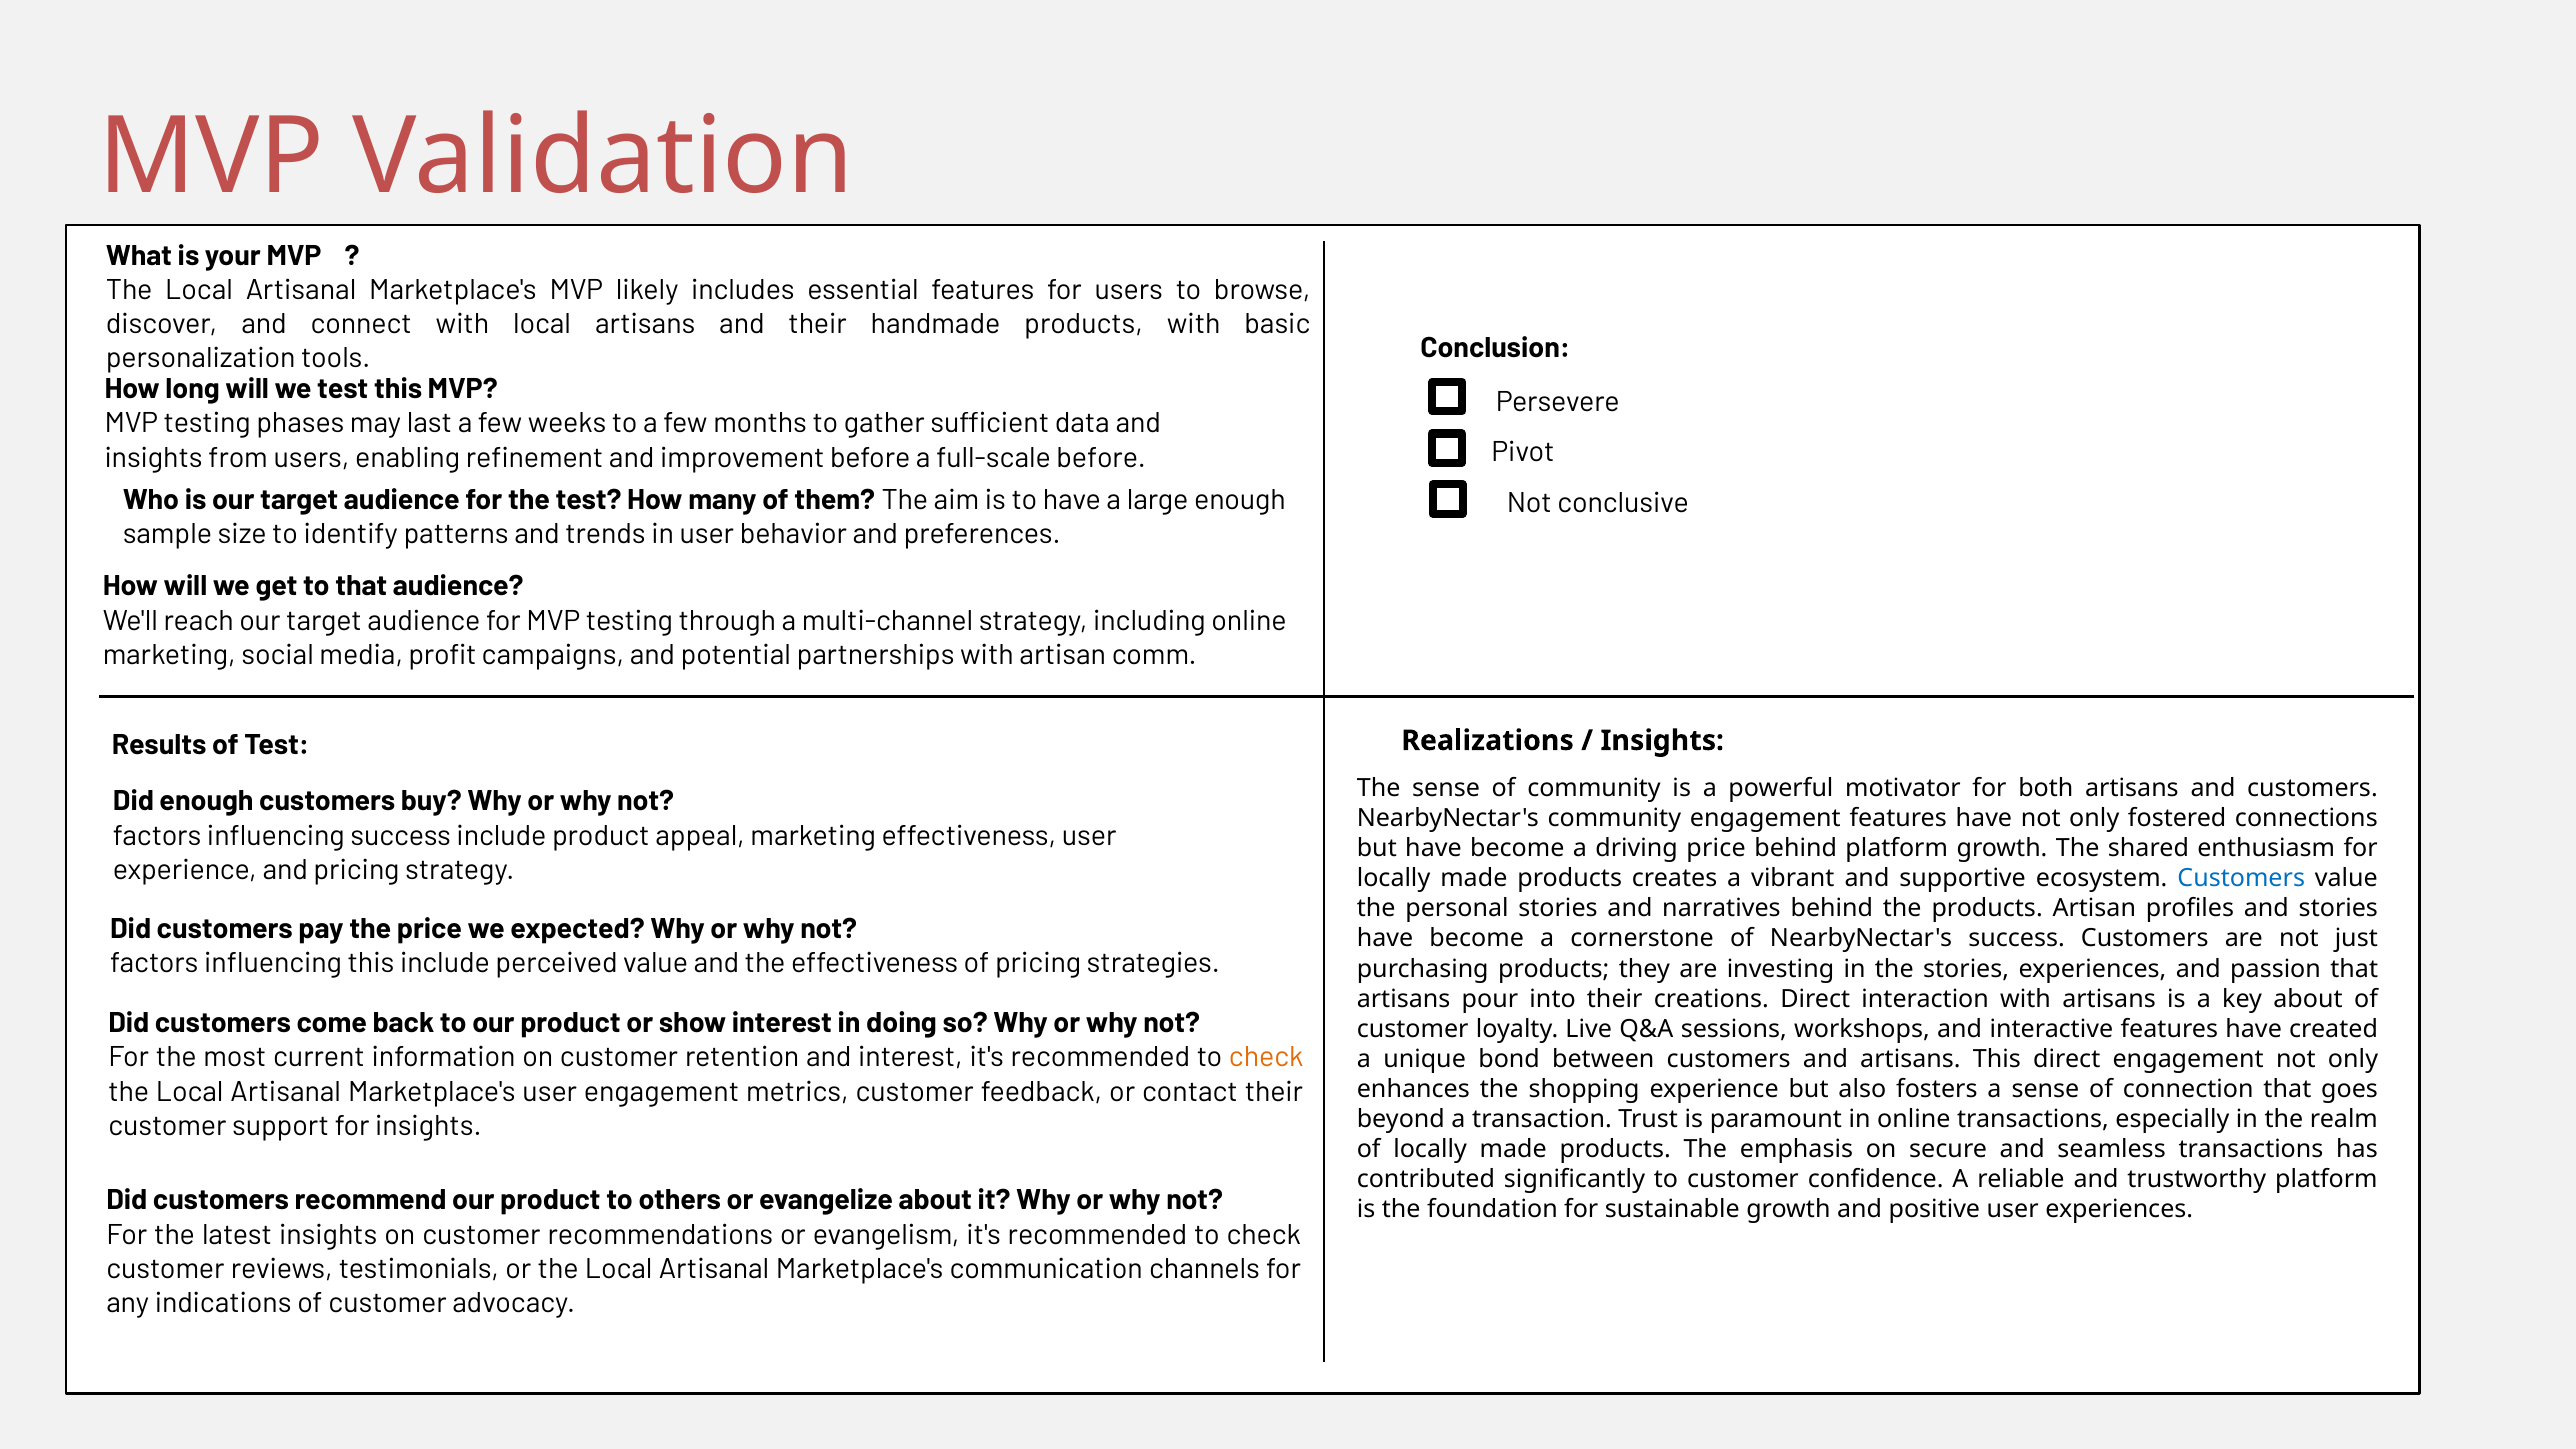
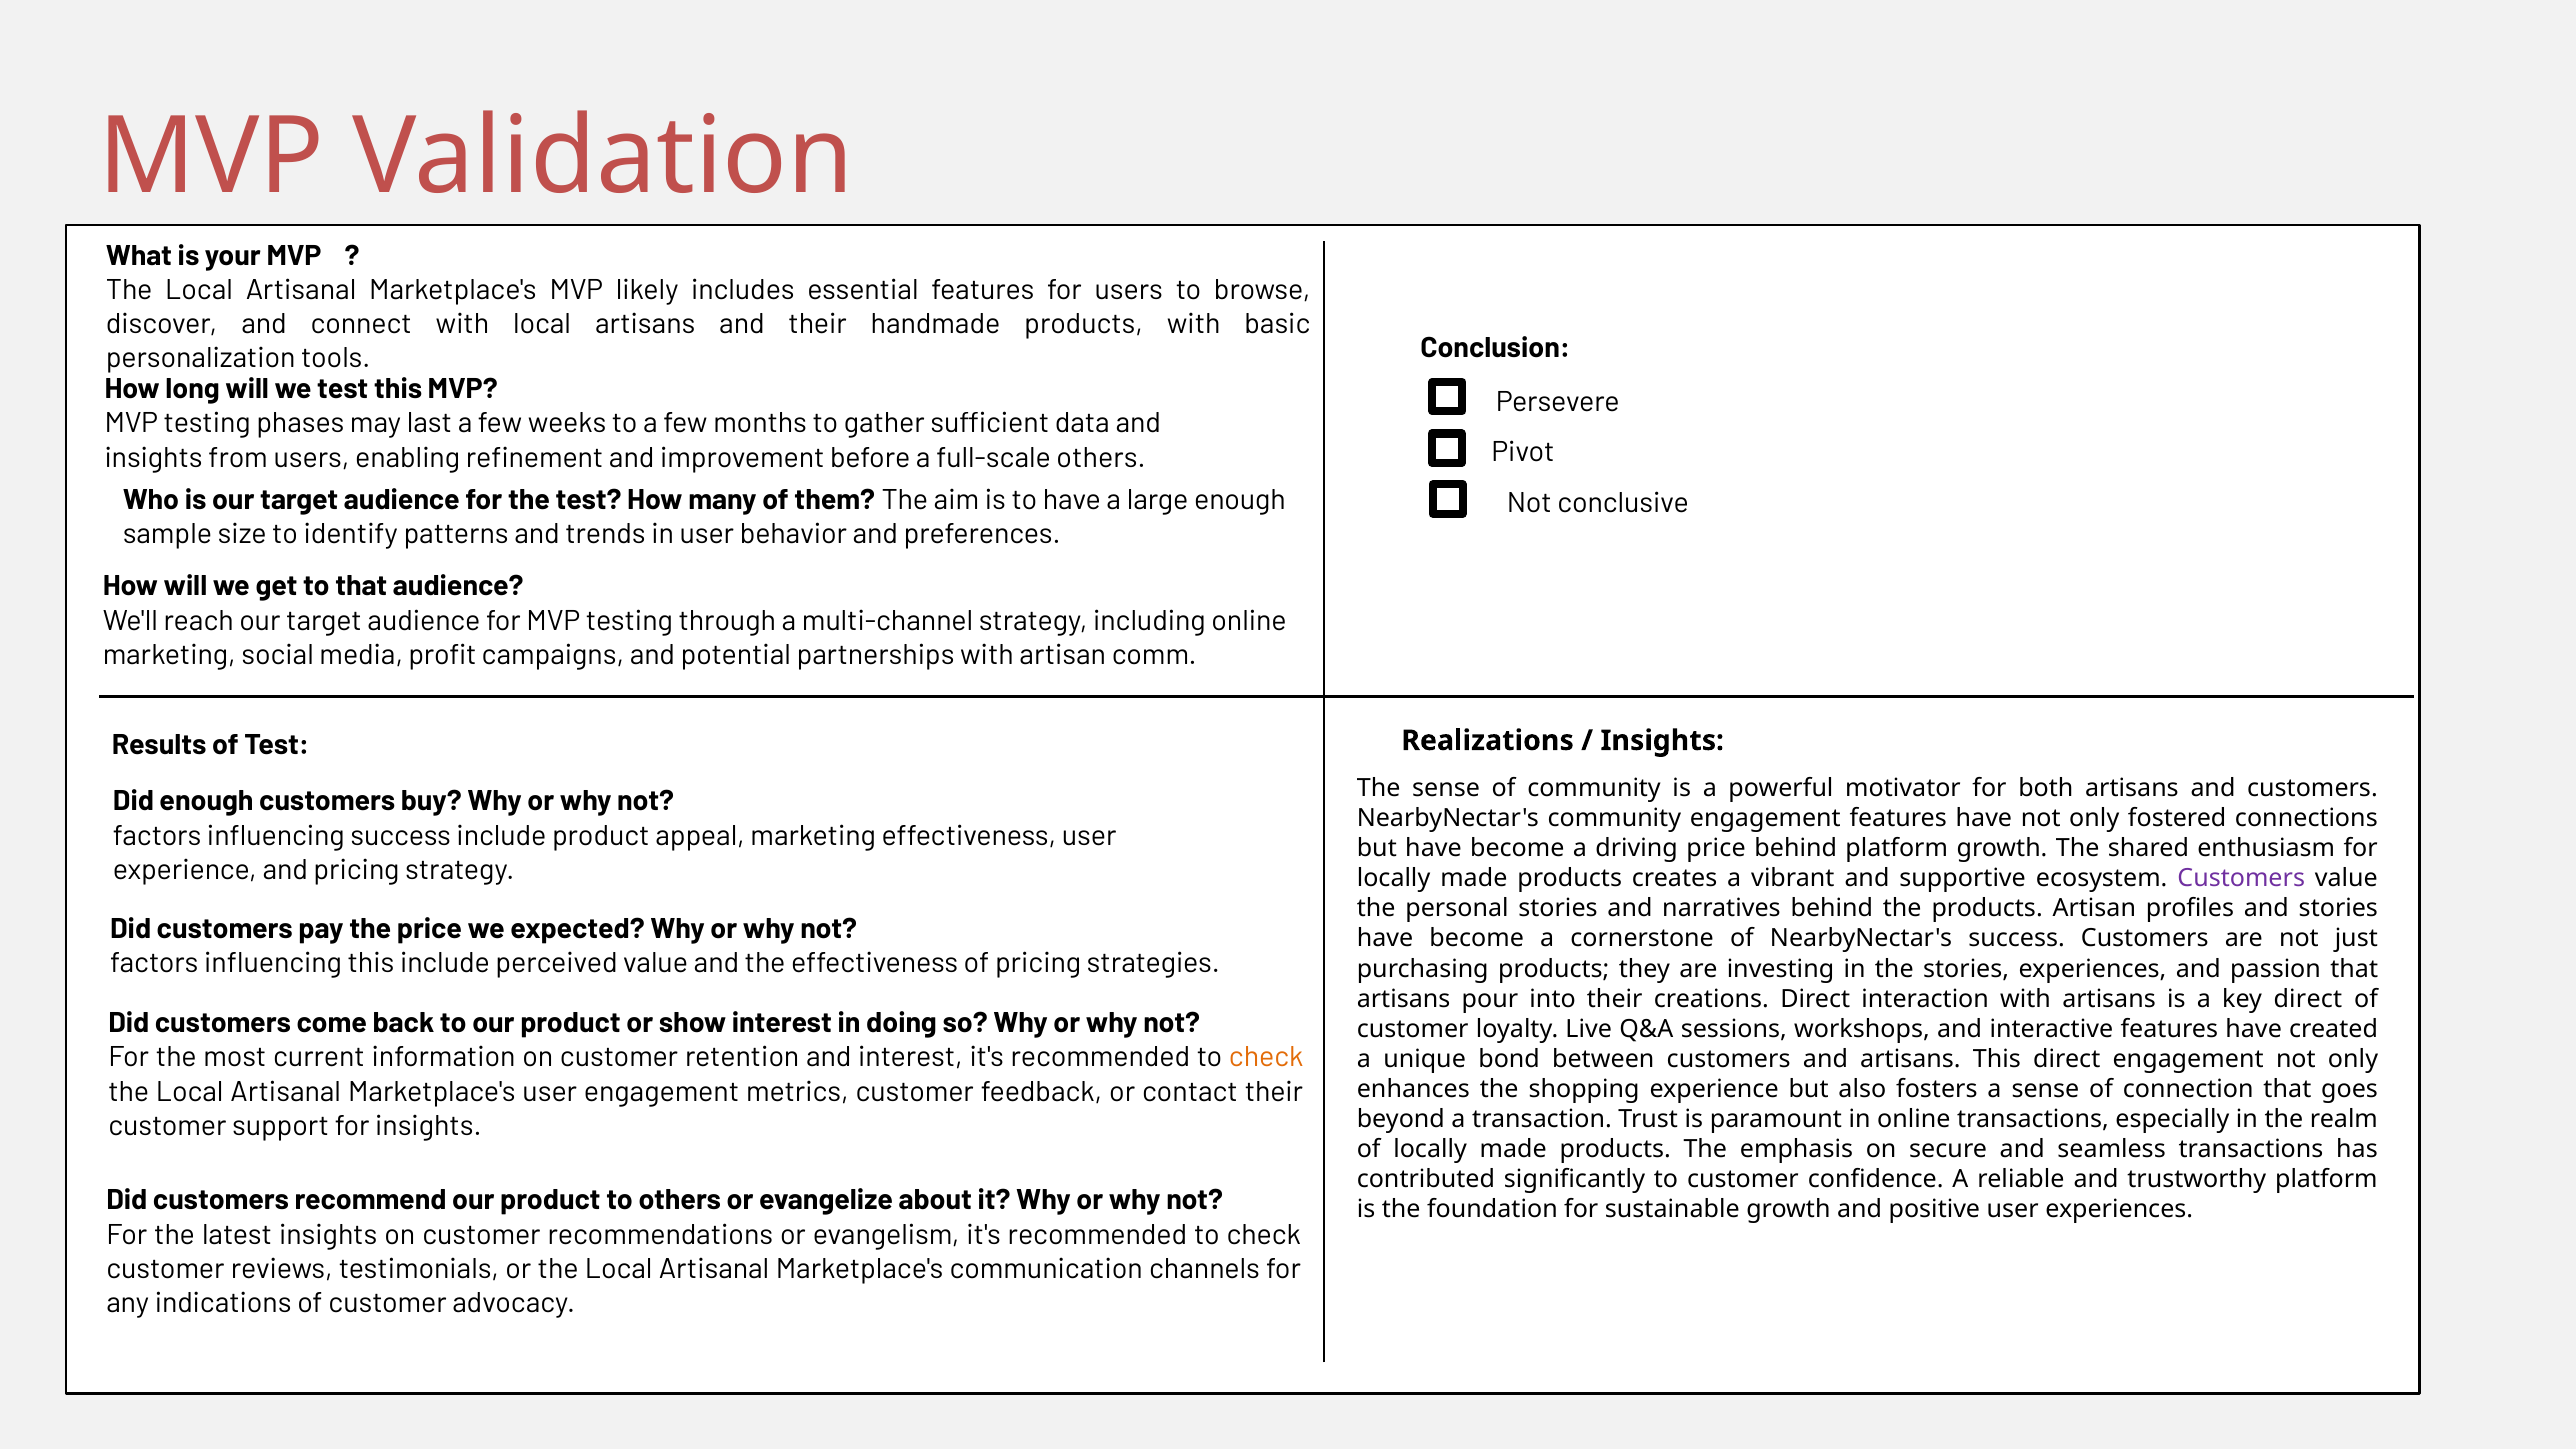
full-scale before: before -> others
Customers at (2241, 879) colour: blue -> purple
key about: about -> direct
